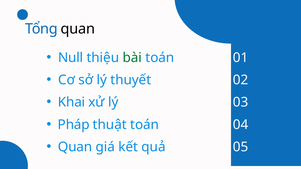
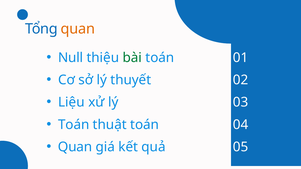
quan at (78, 29) colour: black -> orange
Khai: Khai -> Liệu
Pháp at (74, 125): Pháp -> Toán
